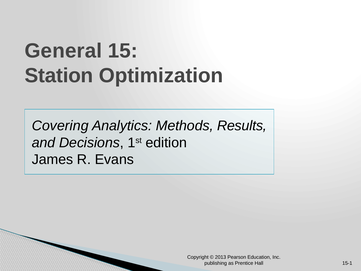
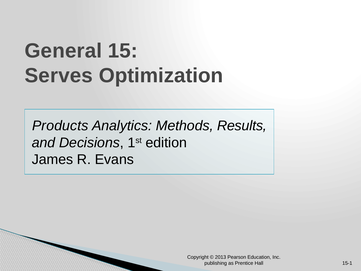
Station: Station -> Serves
Covering: Covering -> Products
